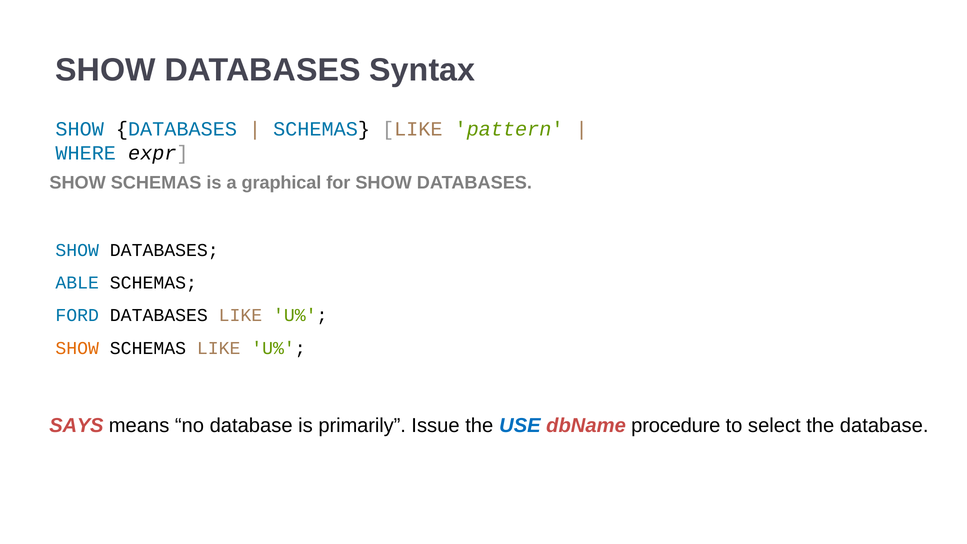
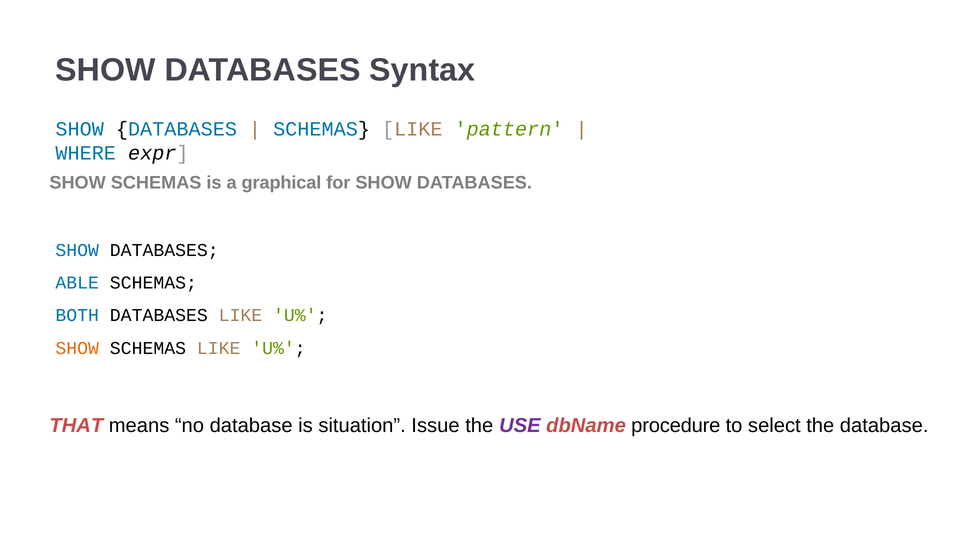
FORD: FORD -> BOTH
SAYS: SAYS -> THAT
primarily: primarily -> situation
USE colour: blue -> purple
